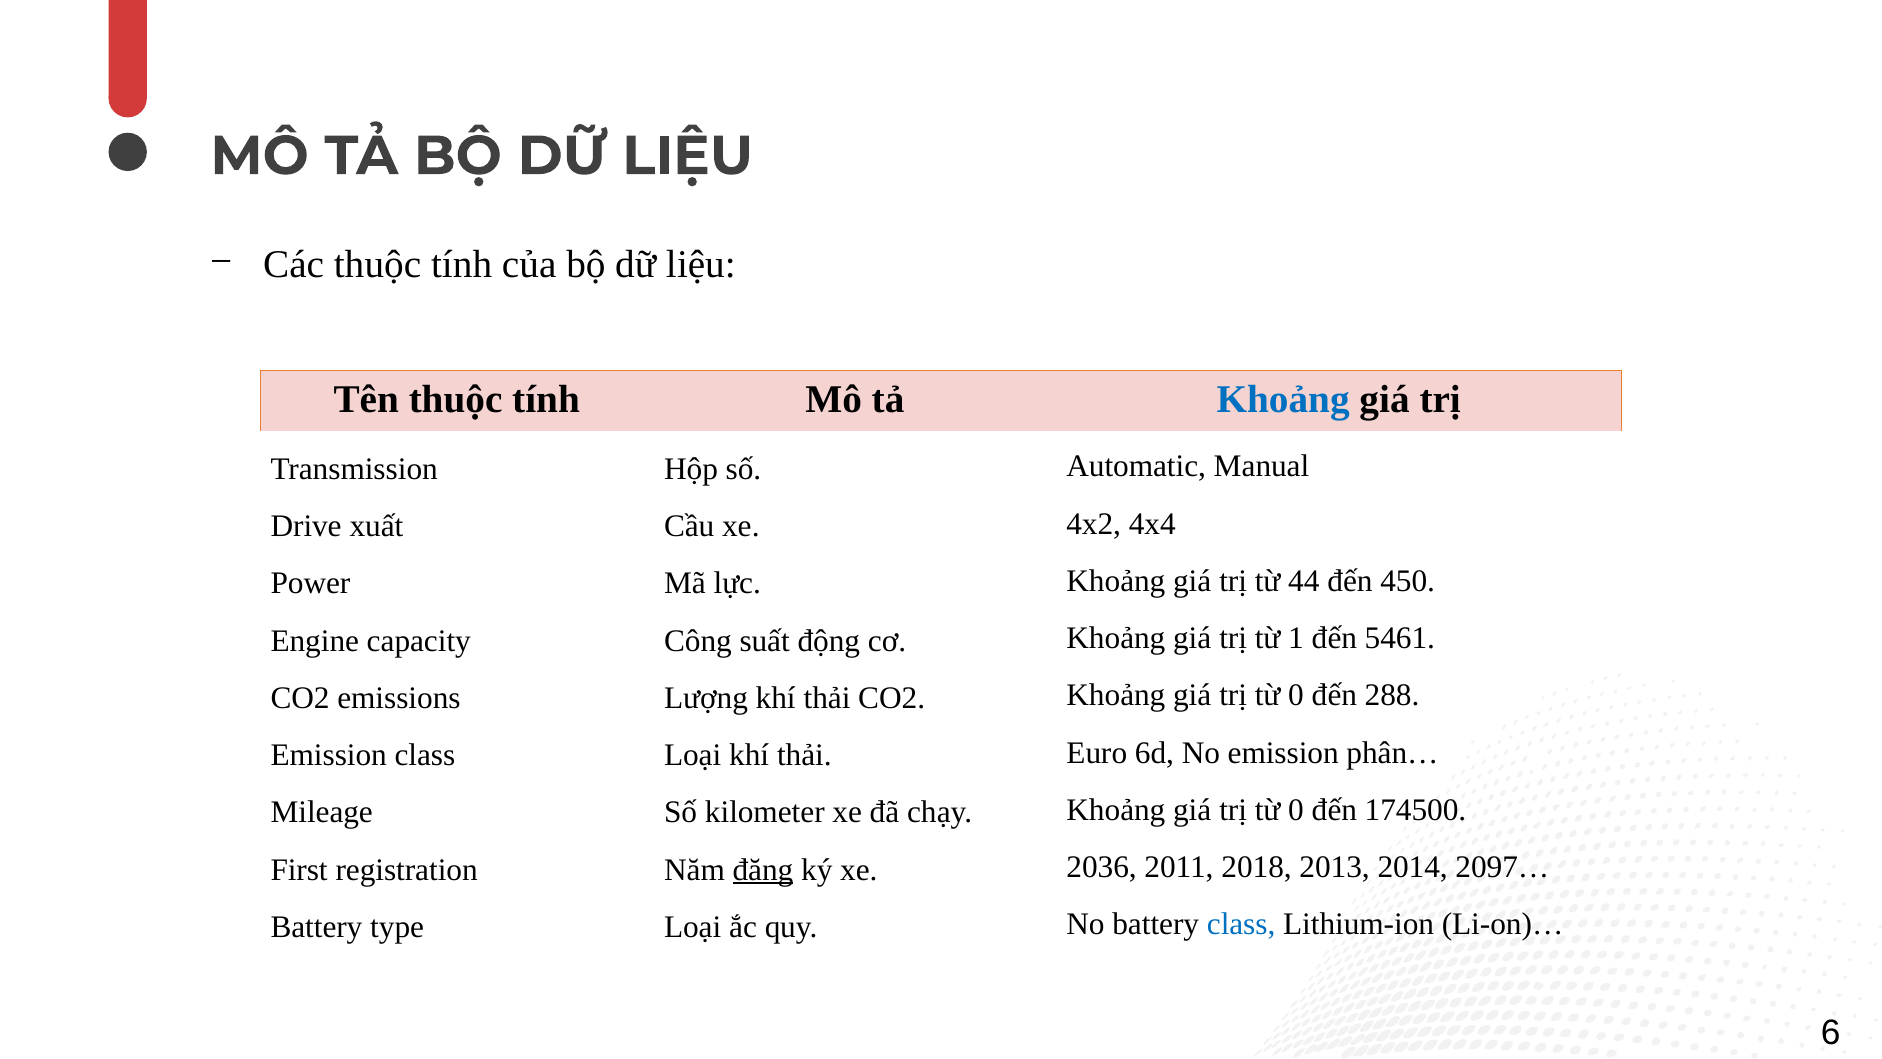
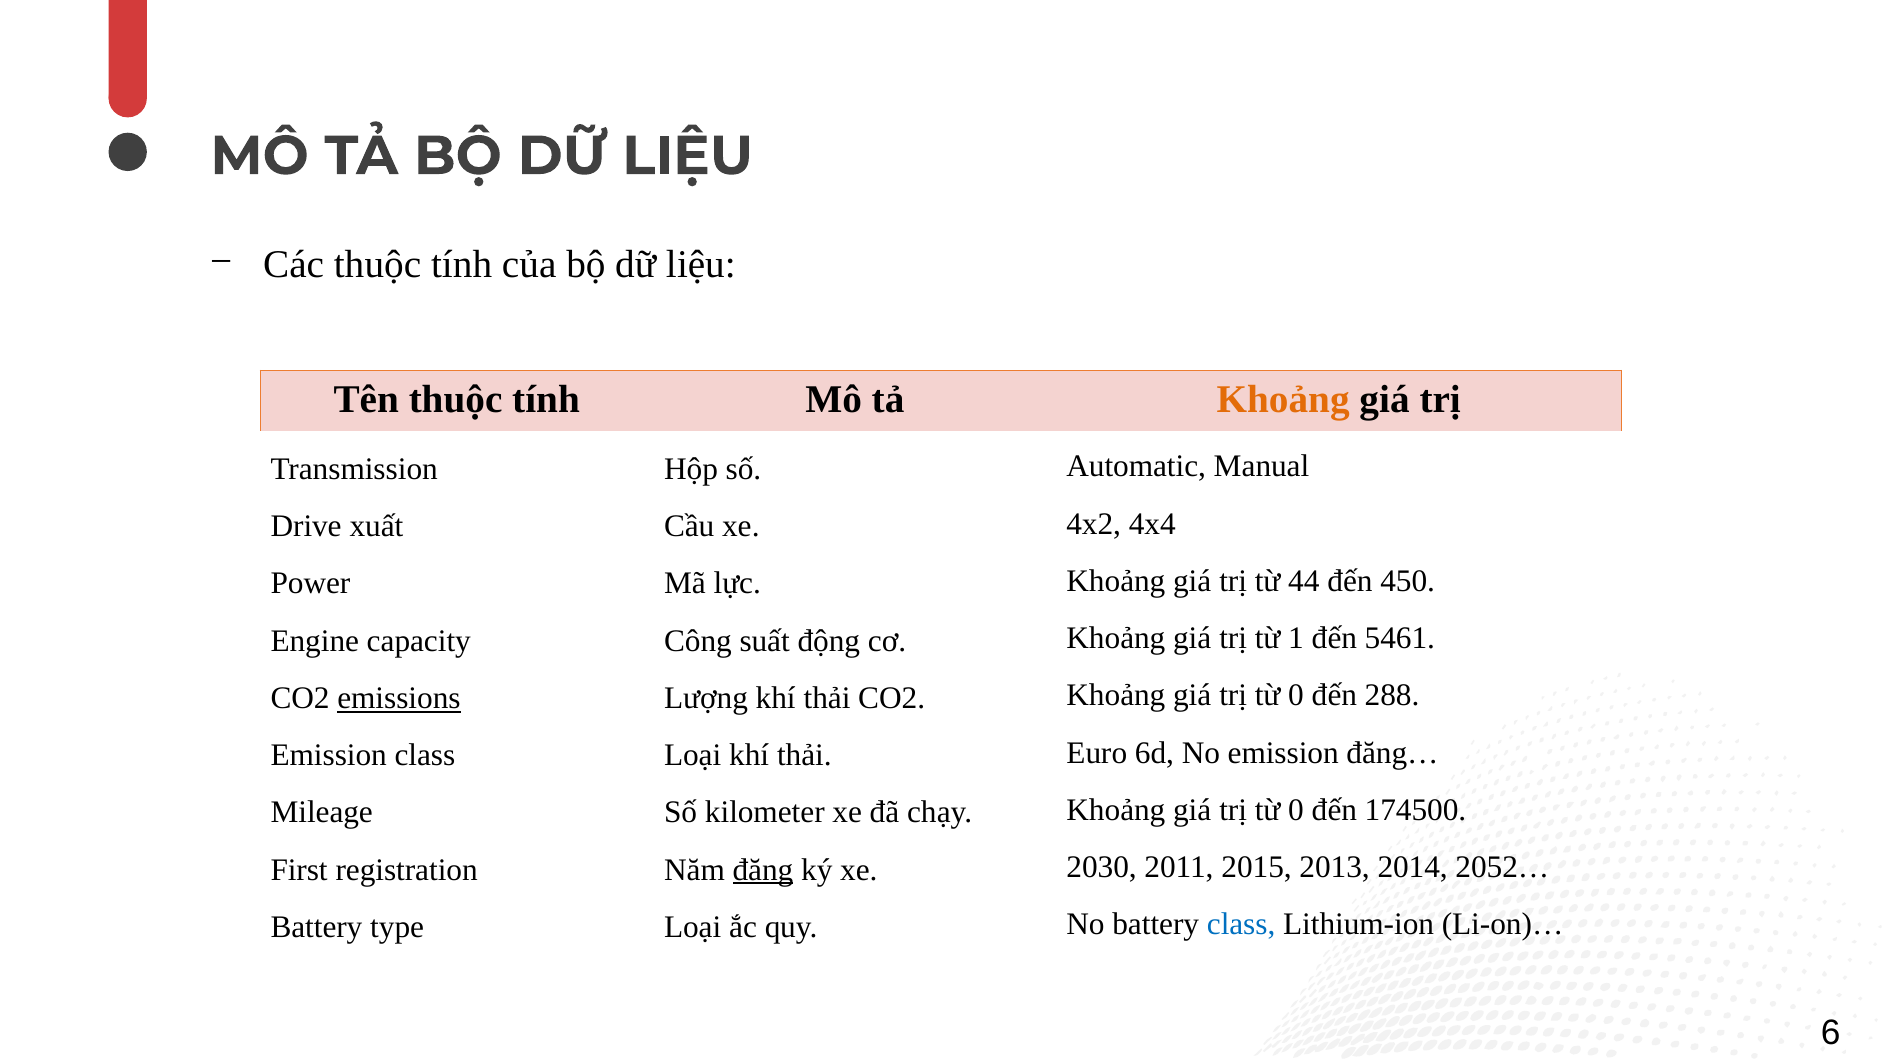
Khoảng colour: blue -> orange
emissions underline: none -> present
phân…: phân… -> đăng…
2036: 2036 -> 2030
2018: 2018 -> 2015
2097…: 2097… -> 2052…
